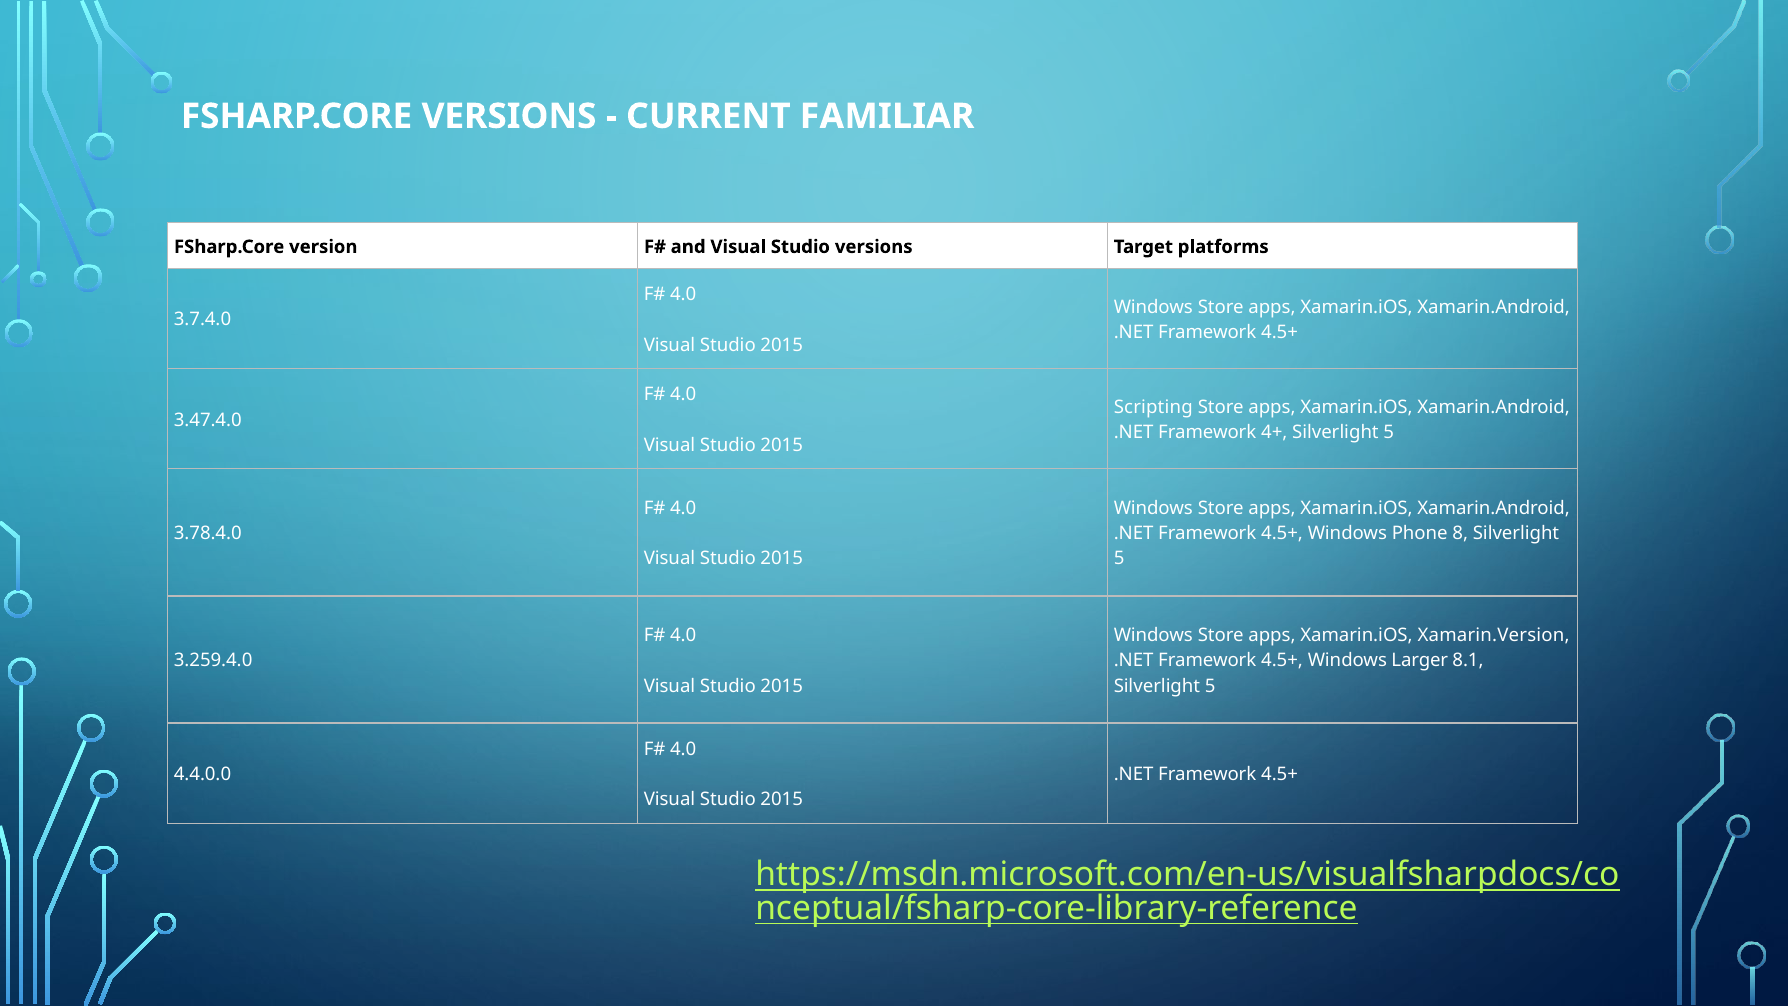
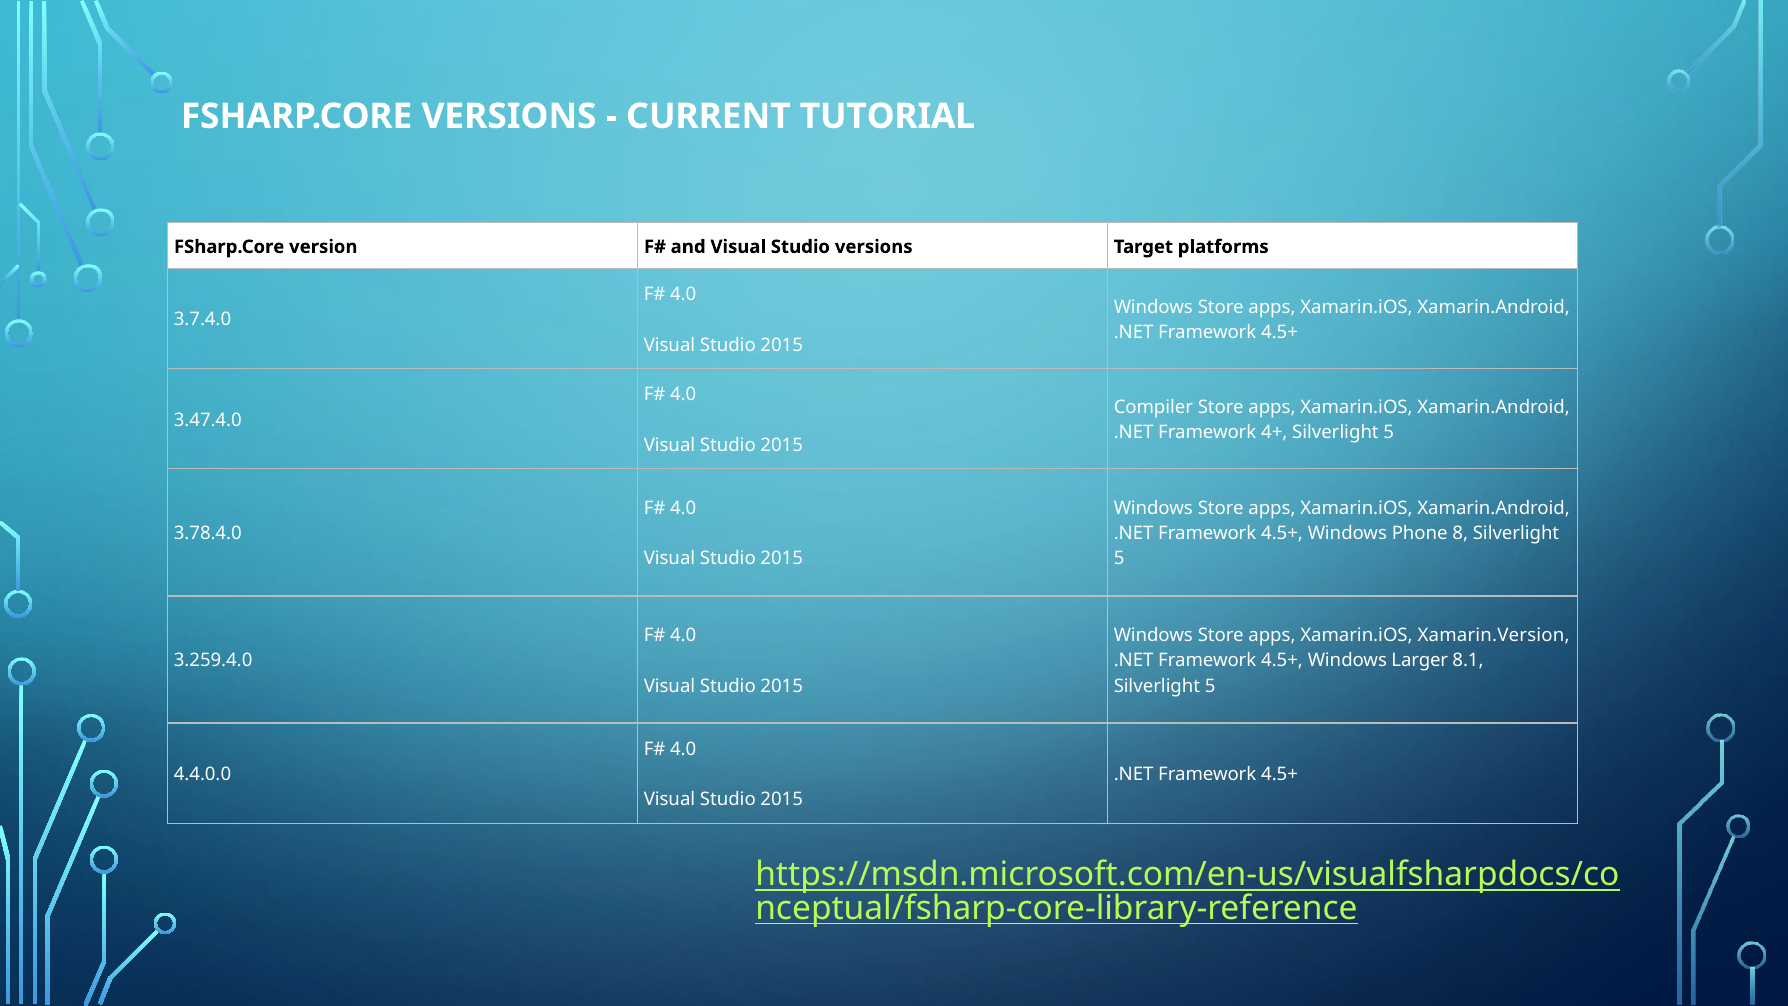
FAMILIAR: FAMILIAR -> TUTORIAL
Scripting: Scripting -> Compiler
